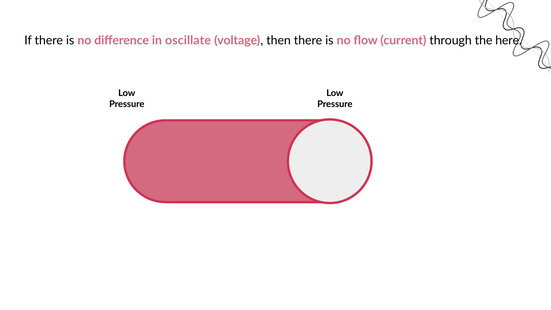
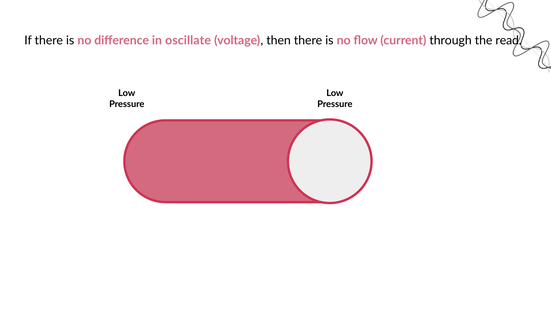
here: here -> read
